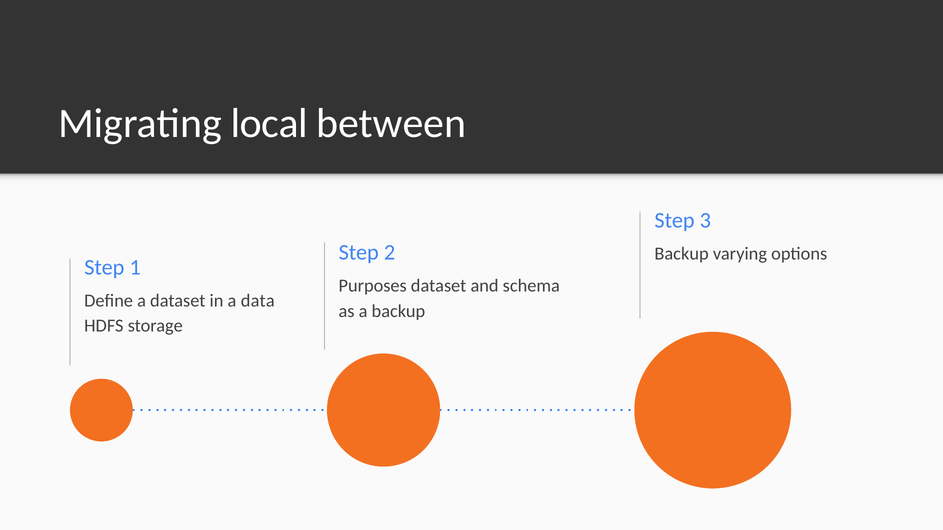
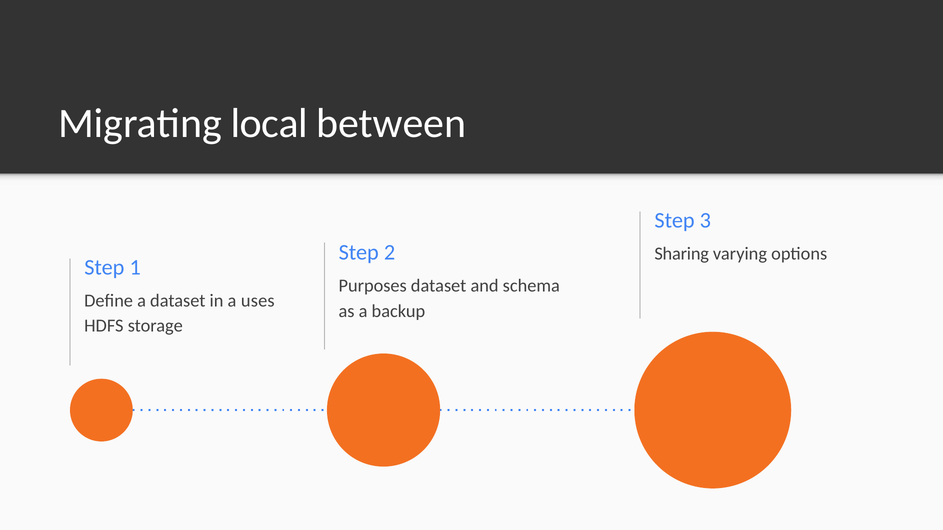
Backup at (682, 254): Backup -> Sharing
data: data -> uses
